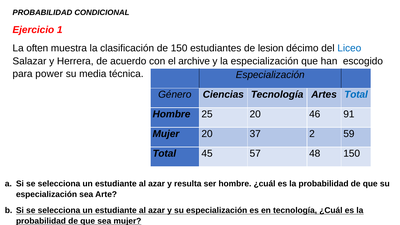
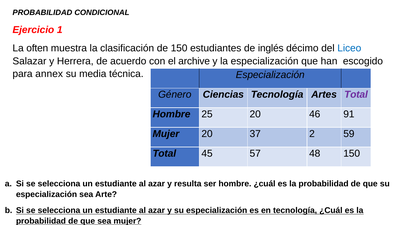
lesion: lesion -> inglés
power: power -> annex
Total at (356, 95) colour: blue -> purple
